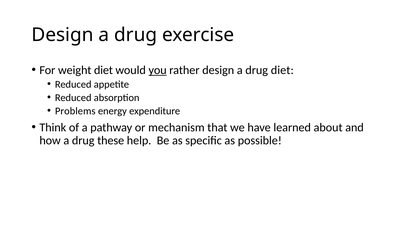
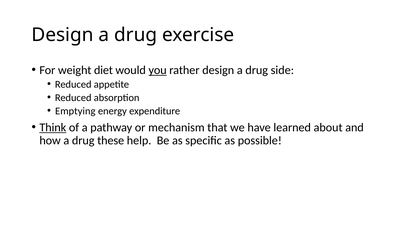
drug diet: diet -> side
Problems: Problems -> Emptying
Think underline: none -> present
